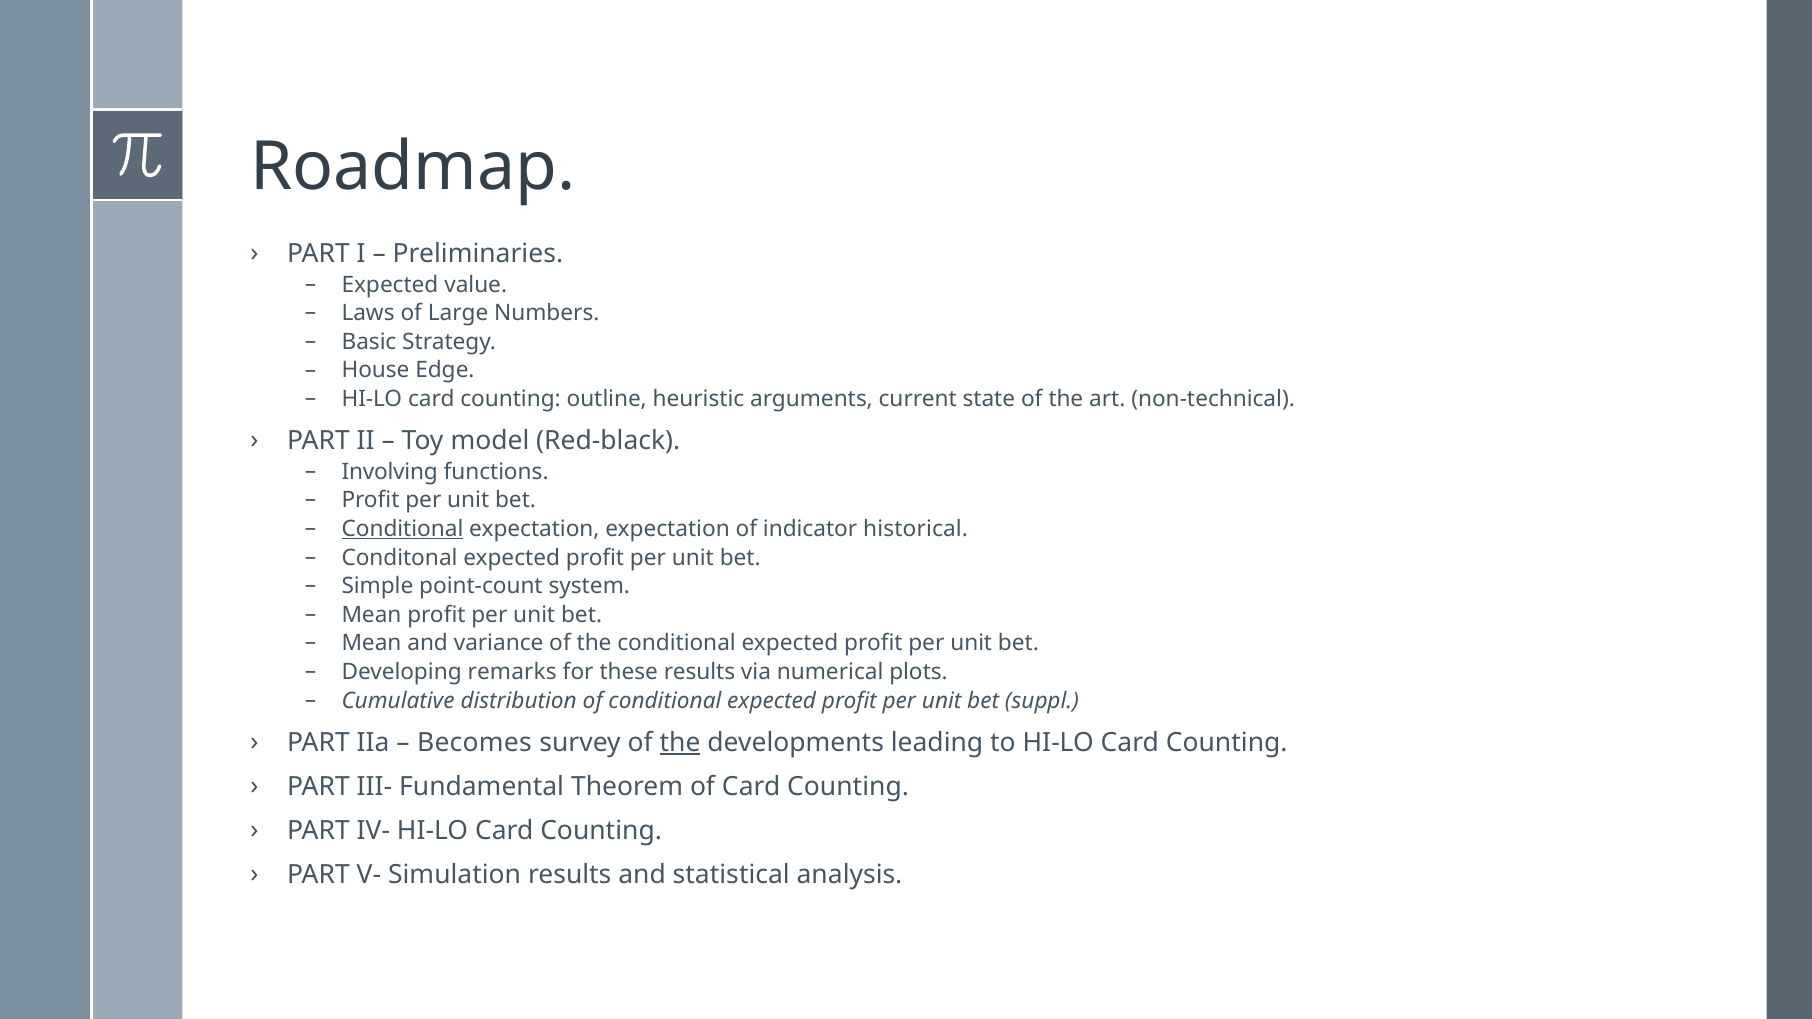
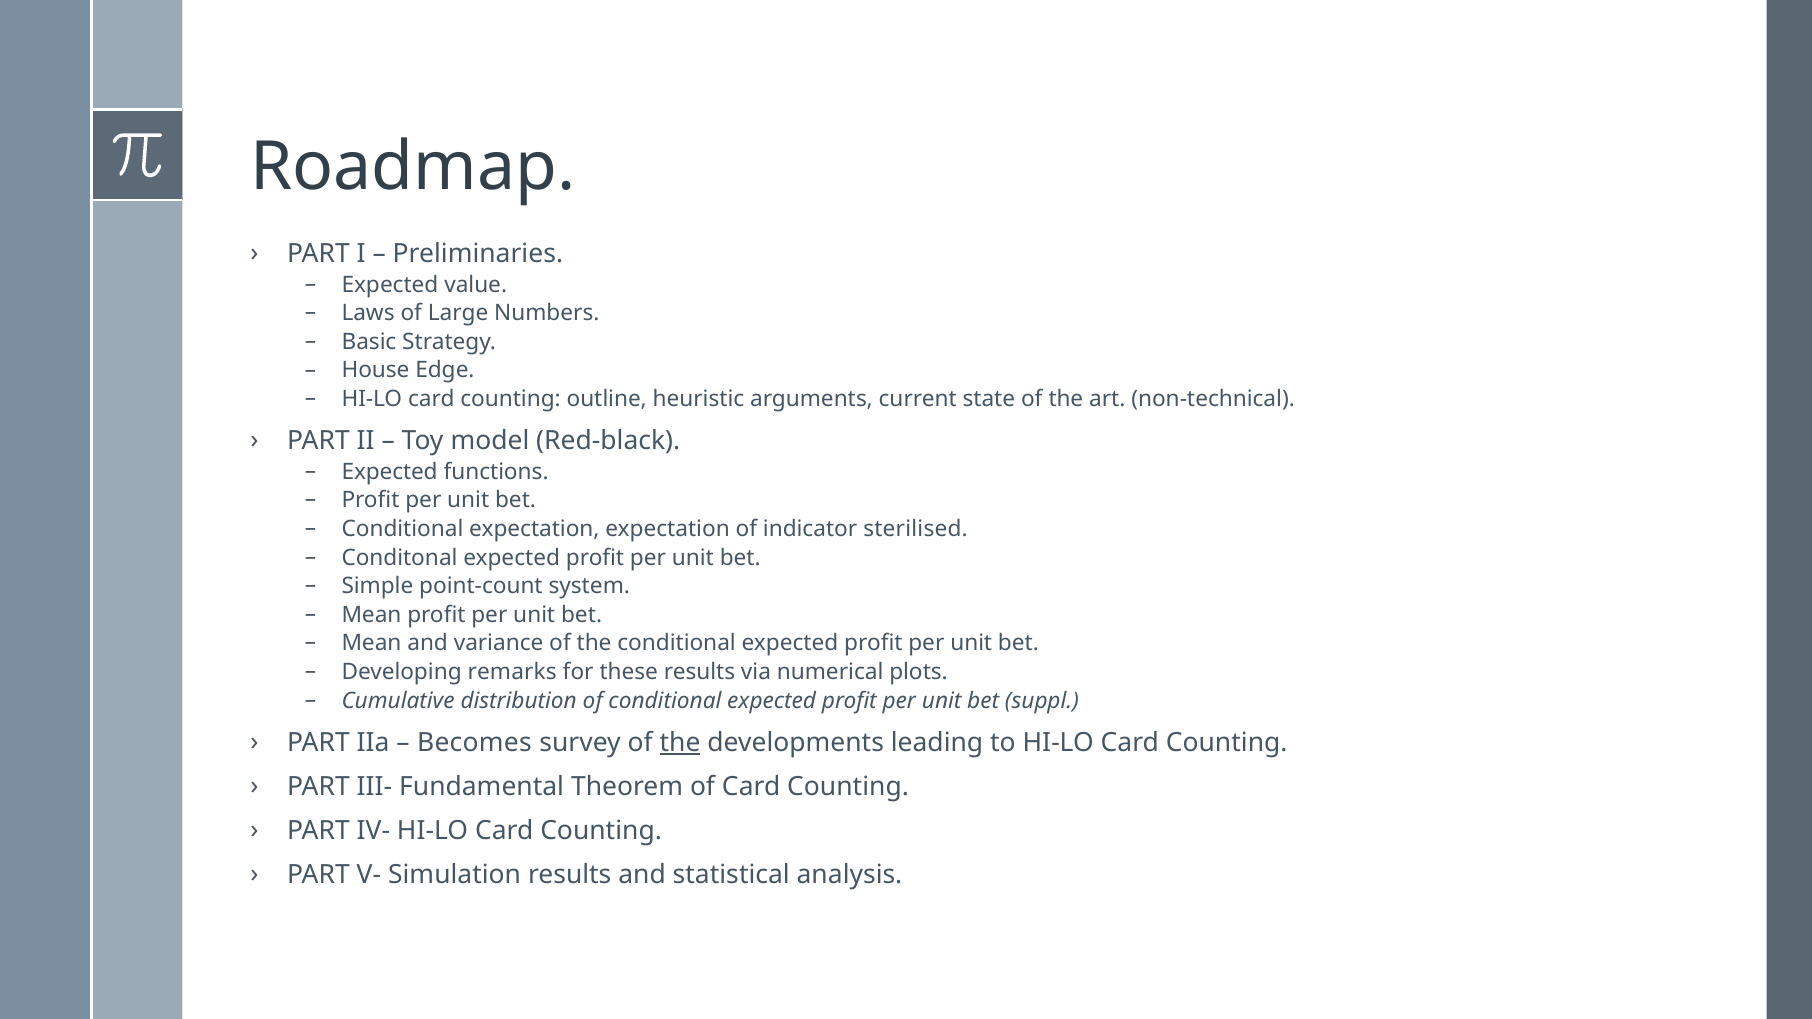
Involving at (390, 472): Involving -> Expected
Conditional at (402, 529) underline: present -> none
historical: historical -> sterilised
